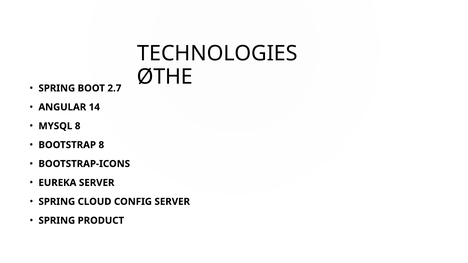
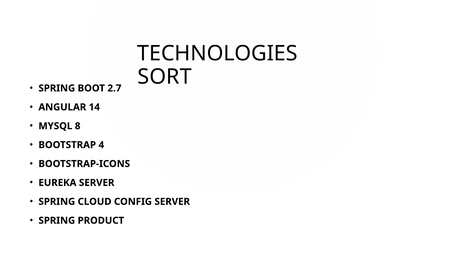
ØTHE: ØTHE -> SORT
BOOTSTRAP 8: 8 -> 4
